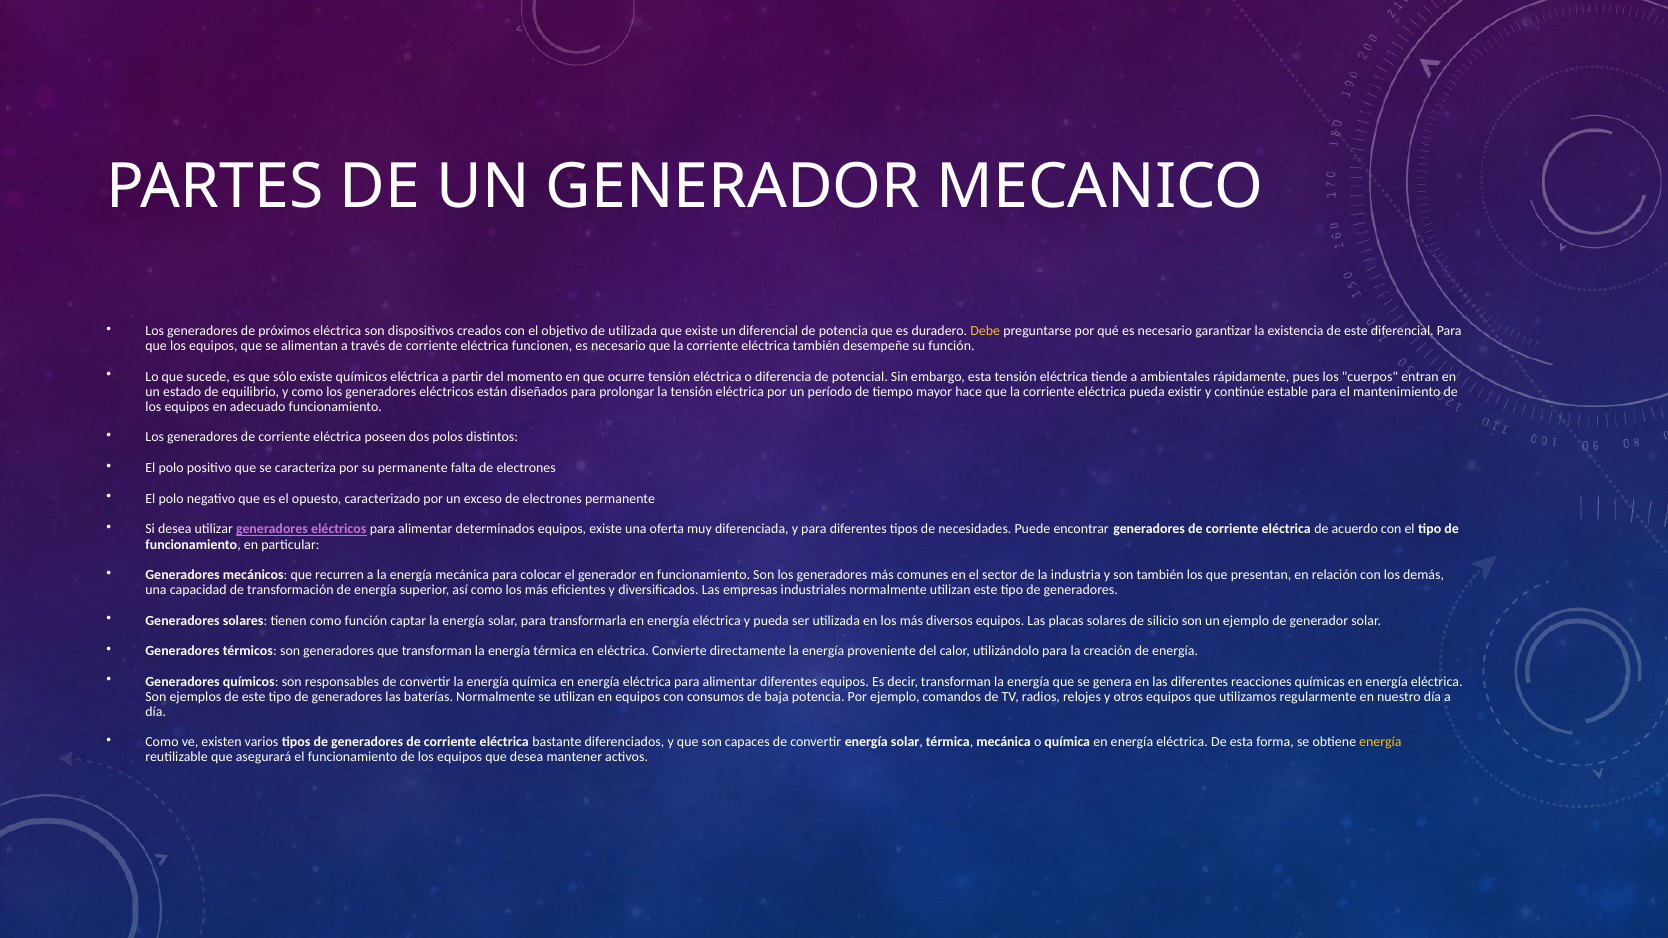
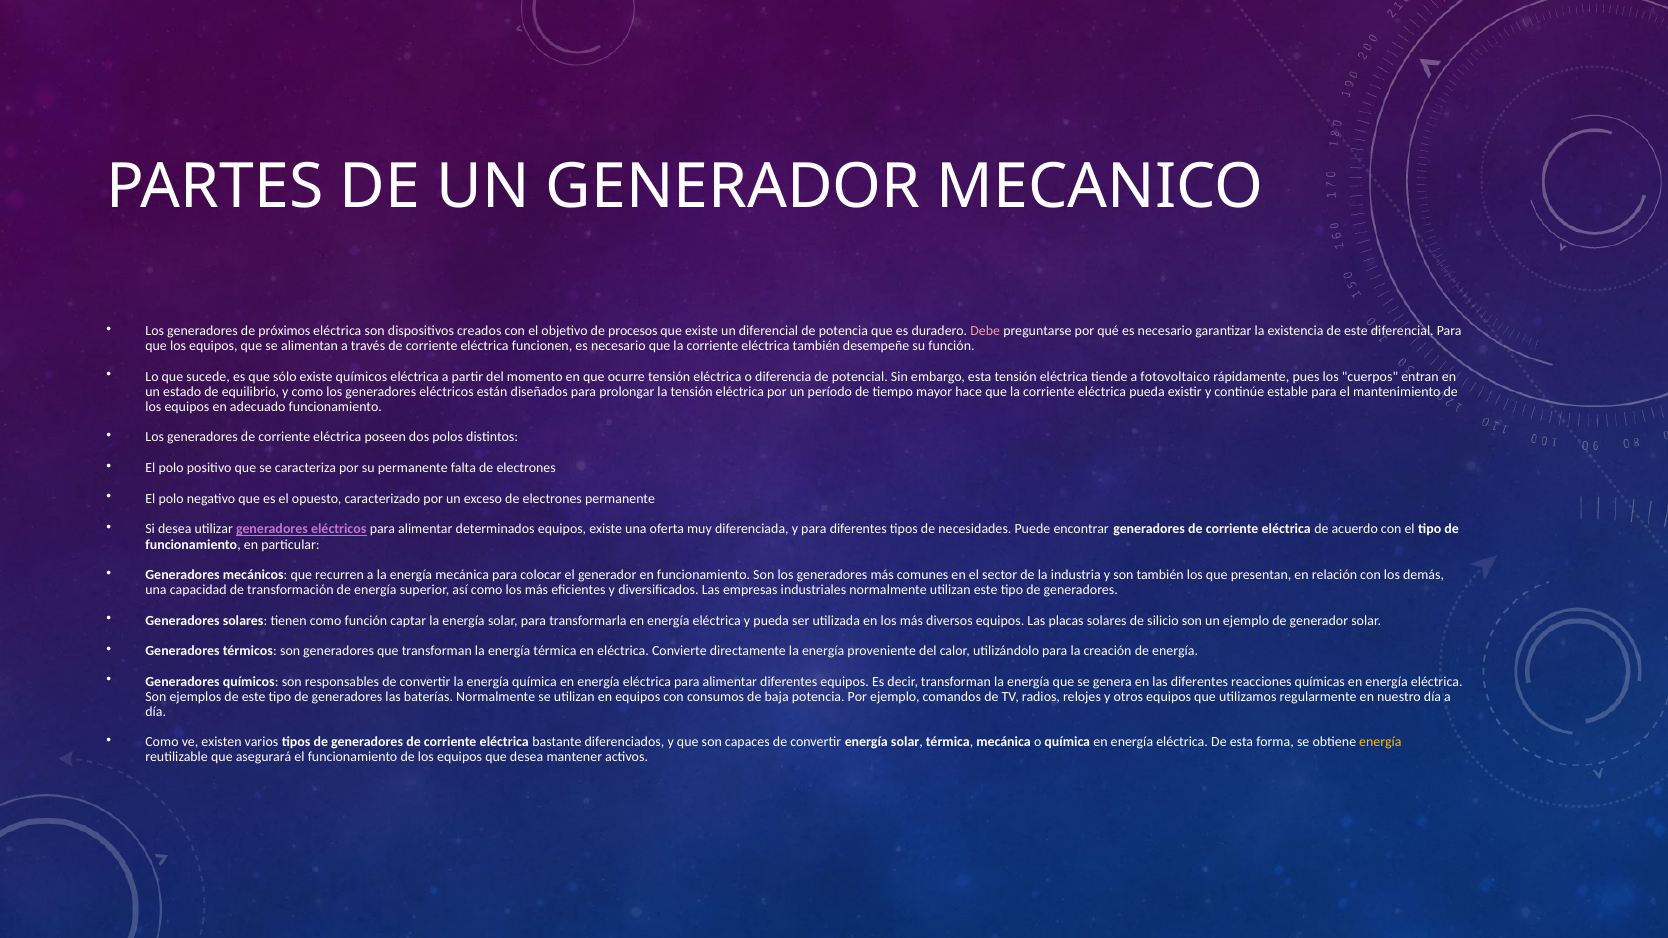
de utilizada: utilizada -> procesos
Debe colour: yellow -> pink
ambientales: ambientales -> fotovoltaico
